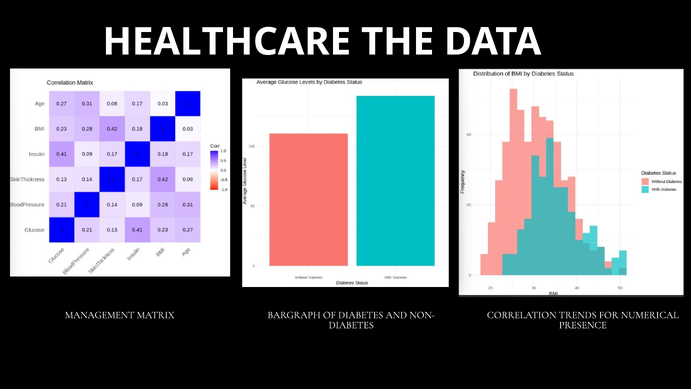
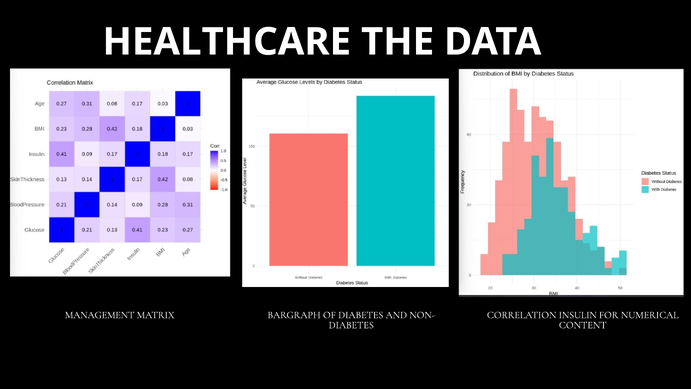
TRENDS: TRENDS -> INSULIN
PRESENCE: PRESENCE -> CONTENT
